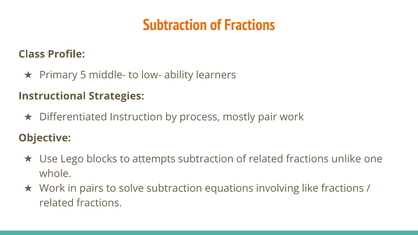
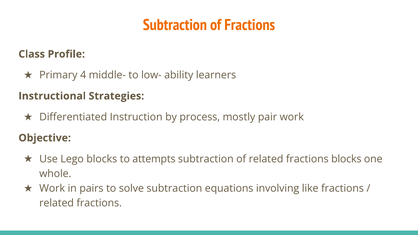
5: 5 -> 4
fractions unlike: unlike -> blocks
